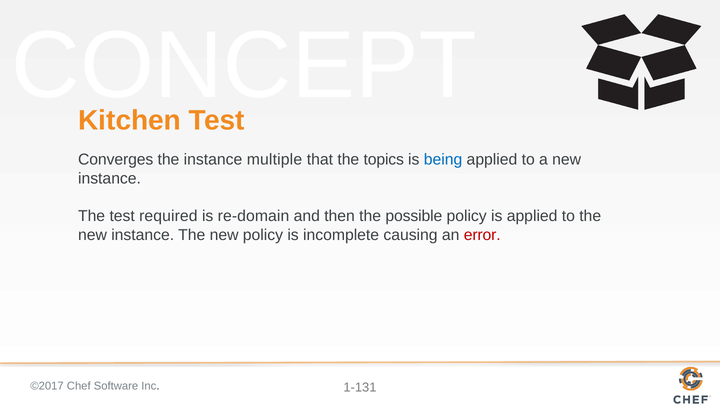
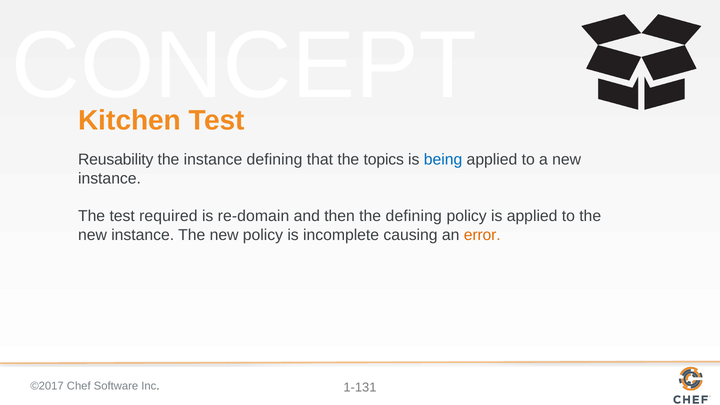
Converges: Converges -> Reusability
instance multiple: multiple -> defining
the possible: possible -> defining
error colour: red -> orange
